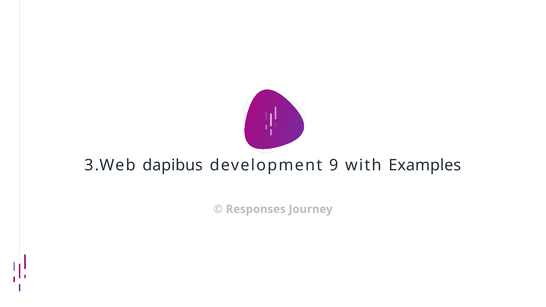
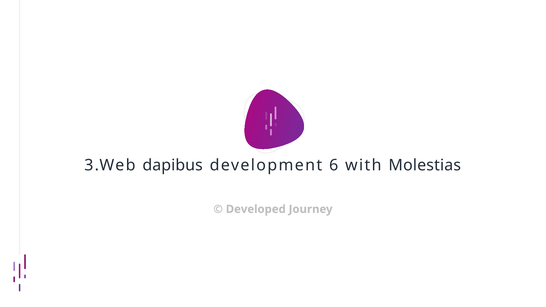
9: 9 -> 6
Examples: Examples -> Molestias
Responses: Responses -> Developed
